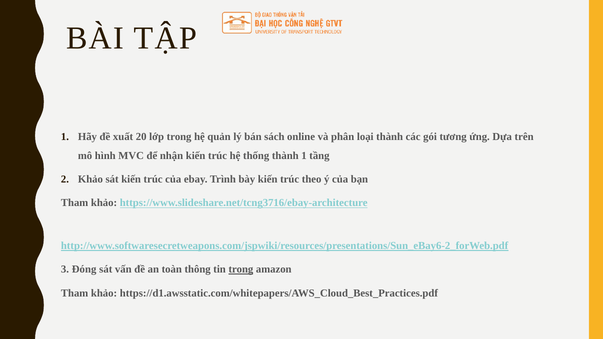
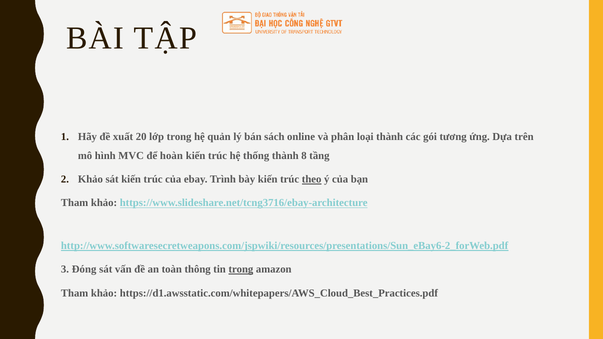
nhận: nhận -> hoàn
thành 1: 1 -> 8
theo underline: none -> present
